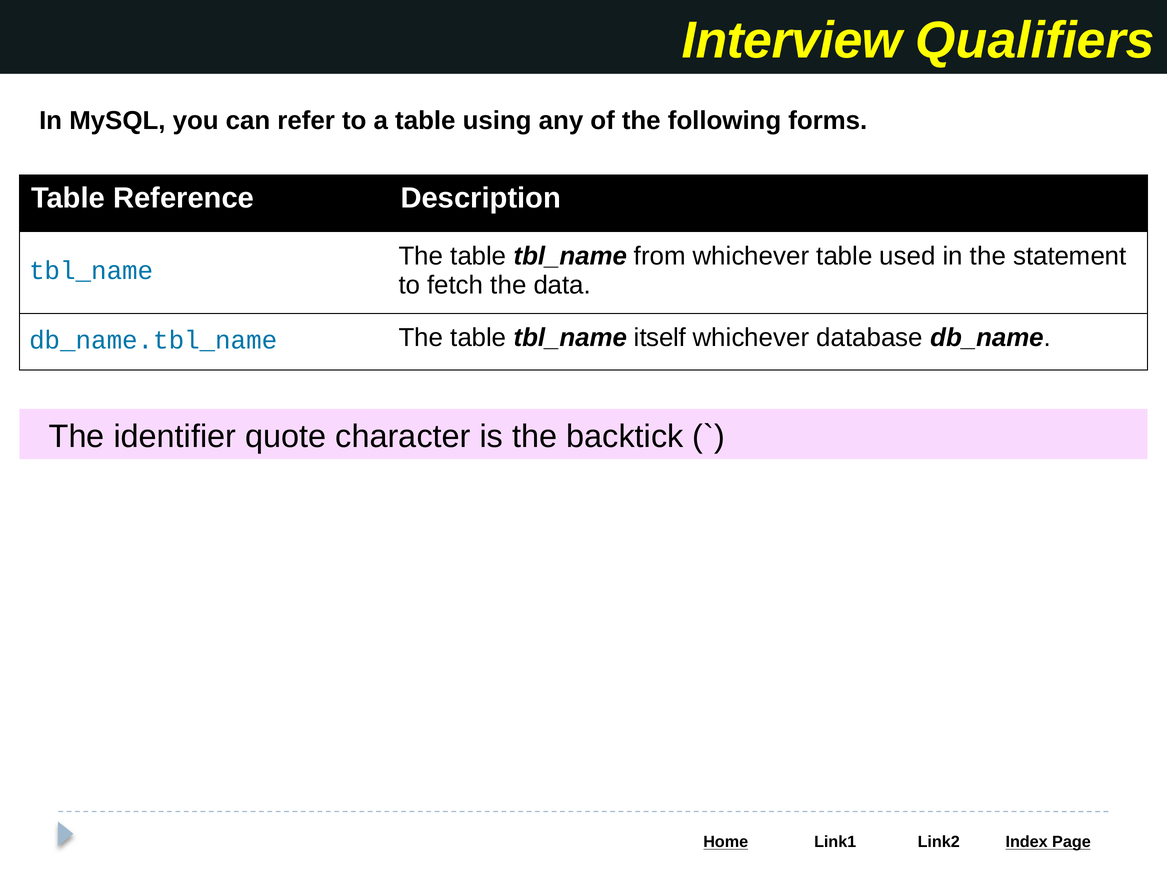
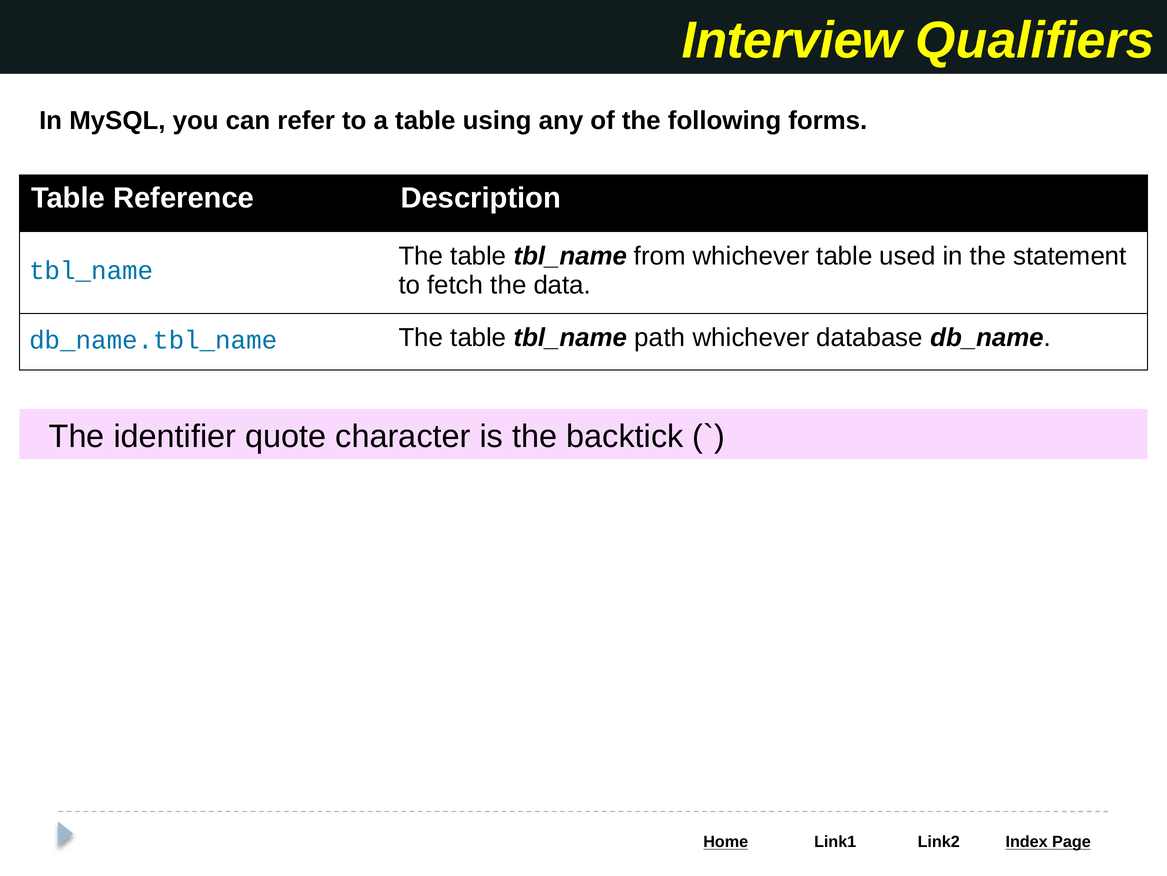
itself: itself -> path
